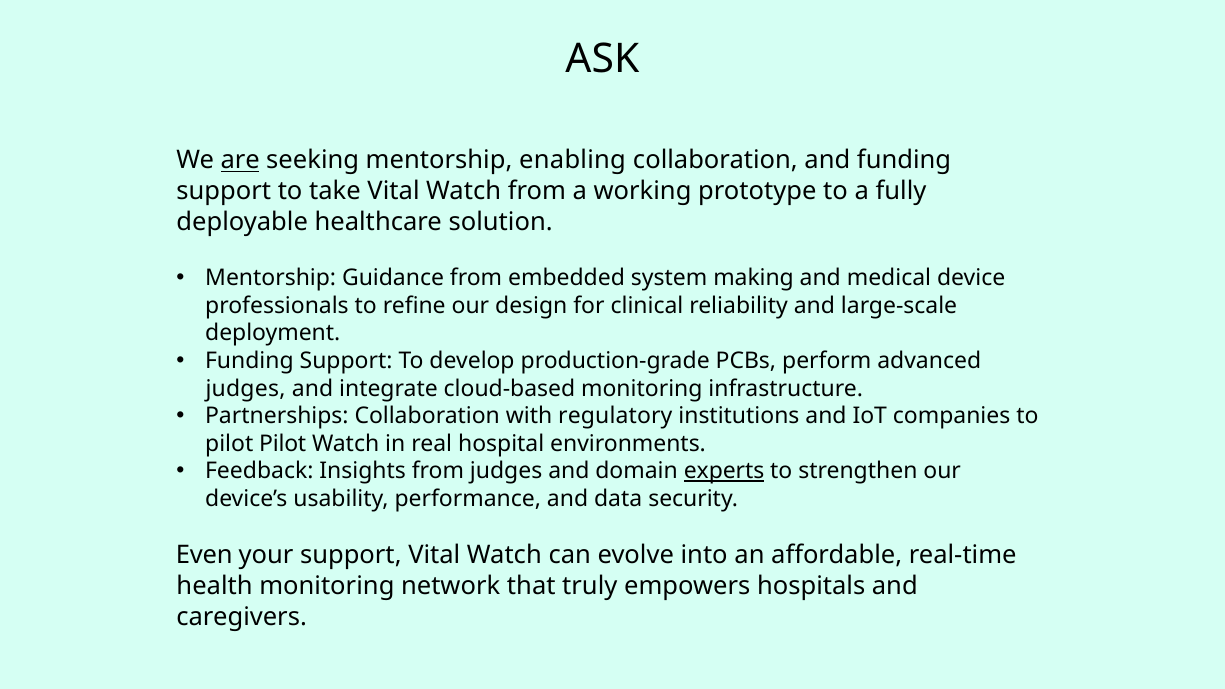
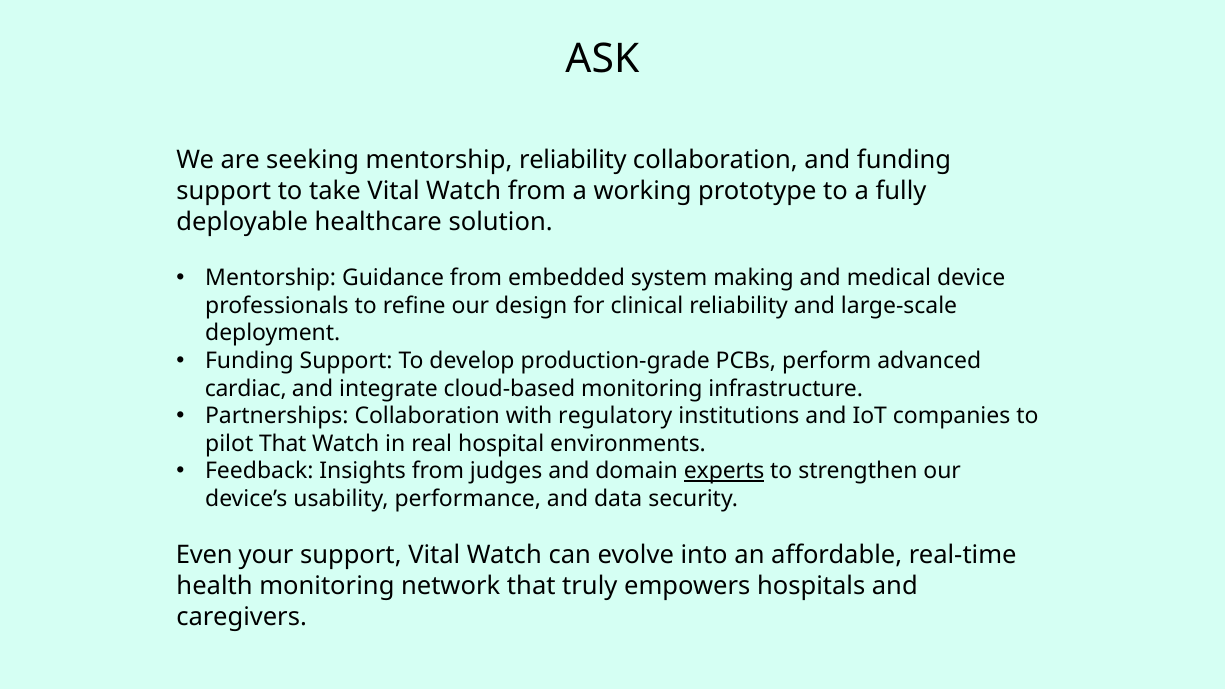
are underline: present -> none
mentorship enabling: enabling -> reliability
judges at (245, 388): judges -> cardiac
pilot Pilot: Pilot -> That
